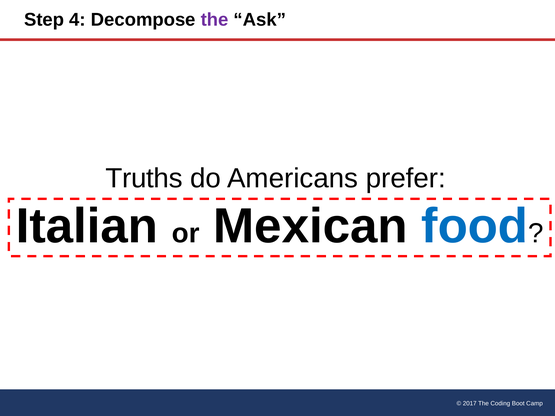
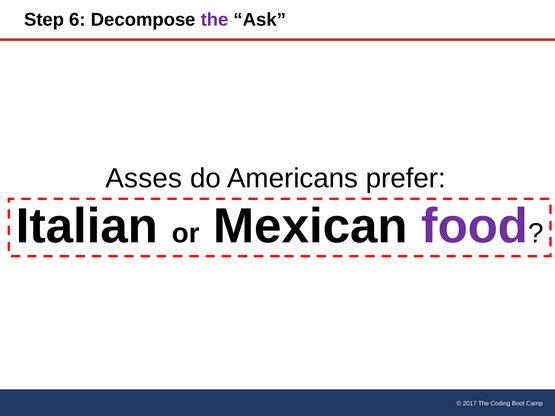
4: 4 -> 6
Truths: Truths -> Asses
food colour: blue -> purple
